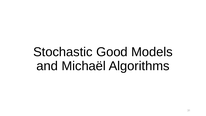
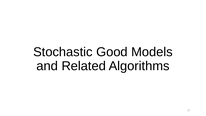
Michaël: Michaël -> Related
